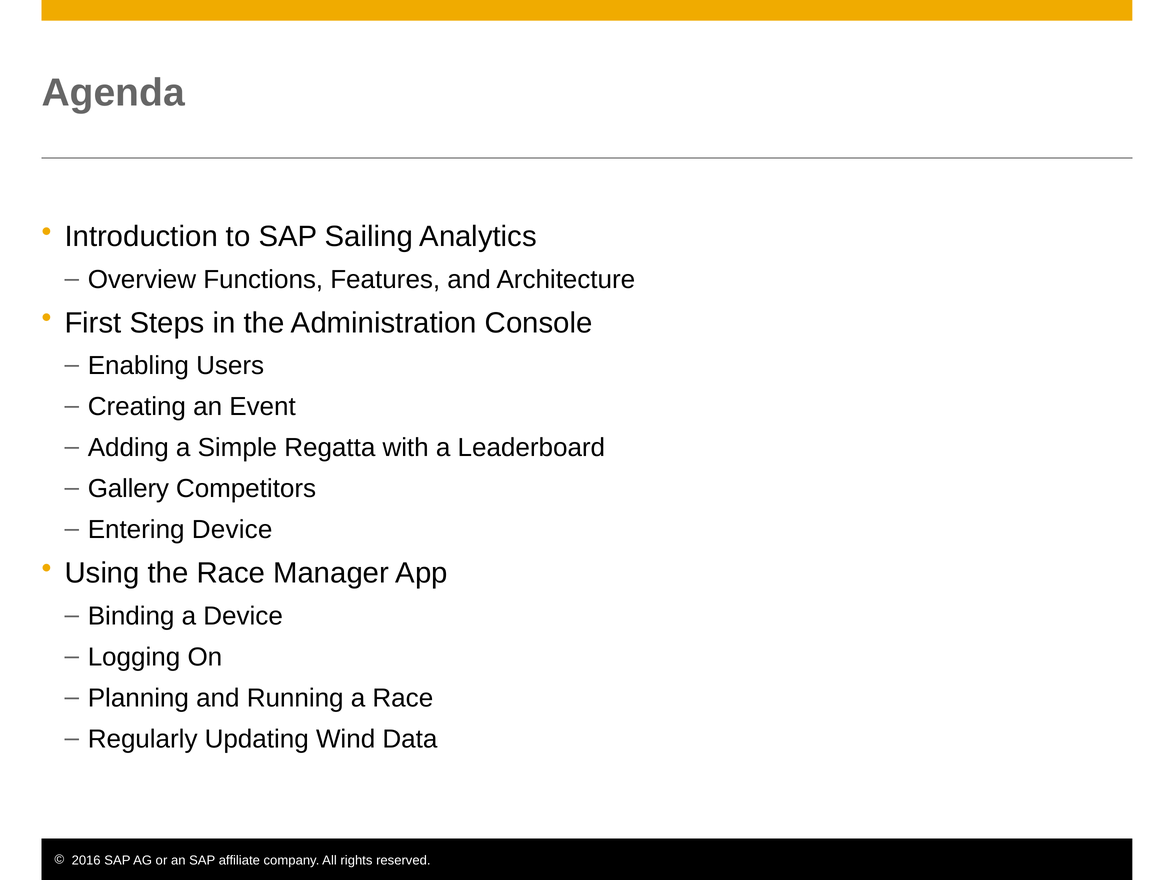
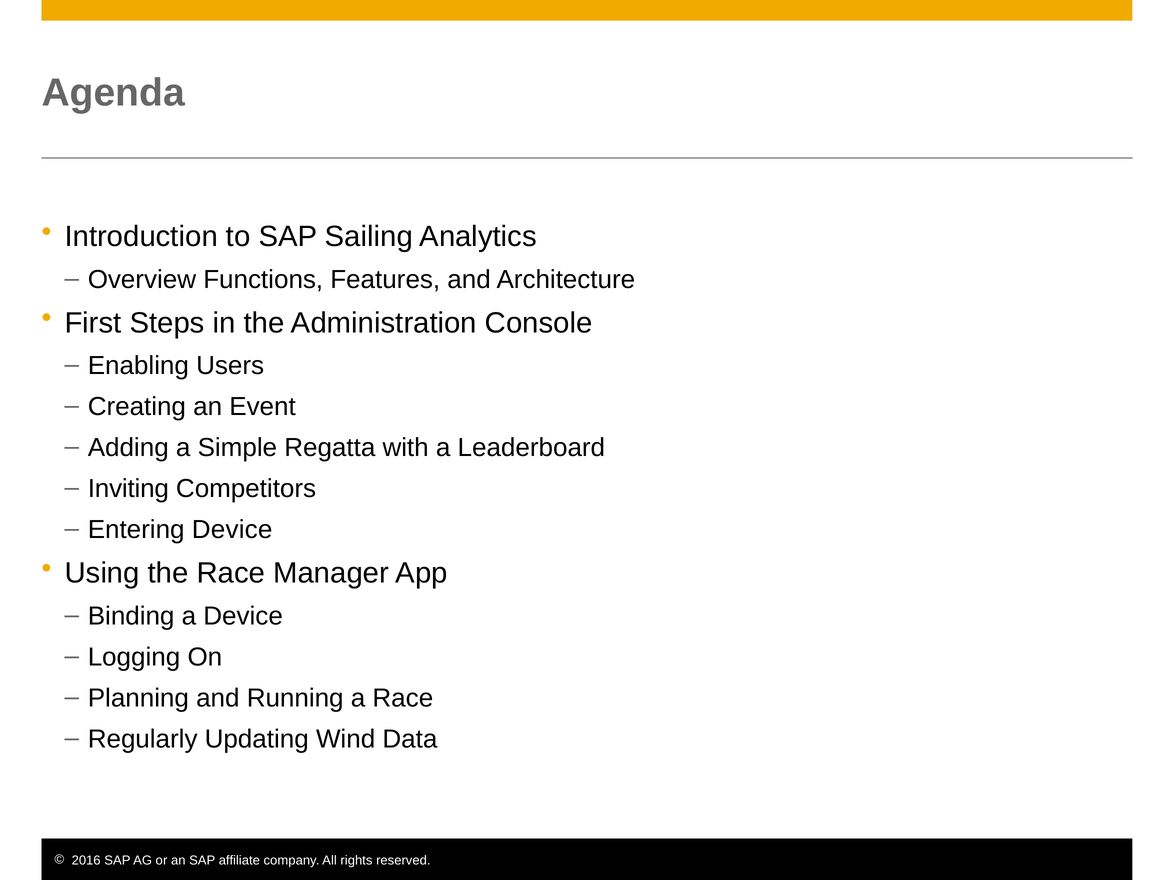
Gallery: Gallery -> Inviting
